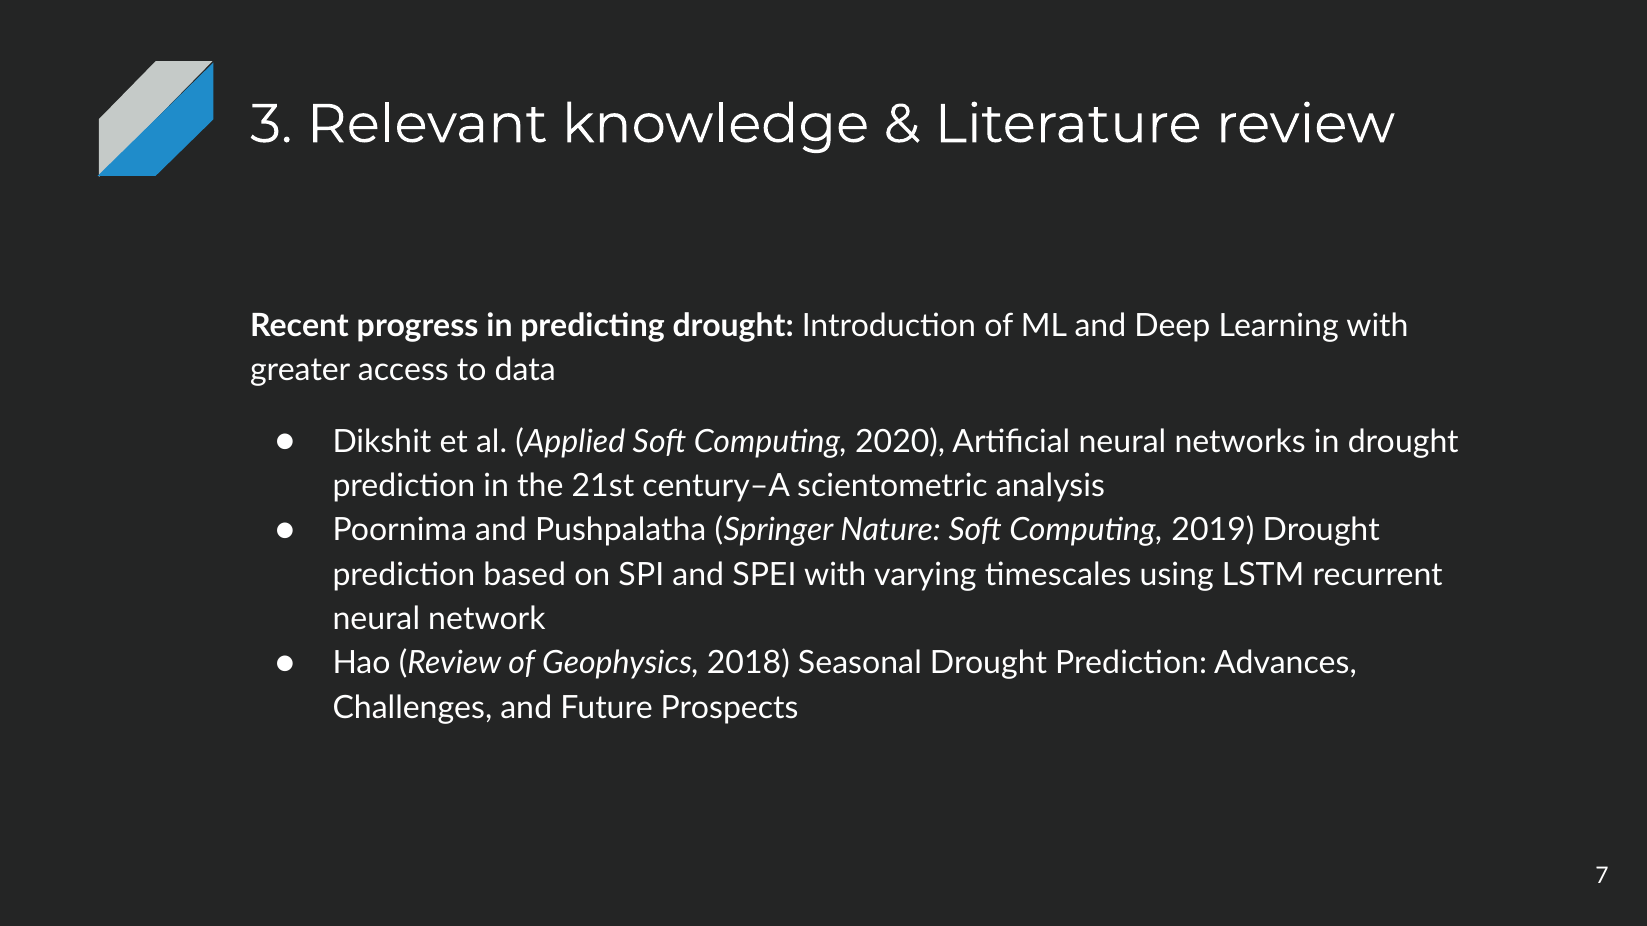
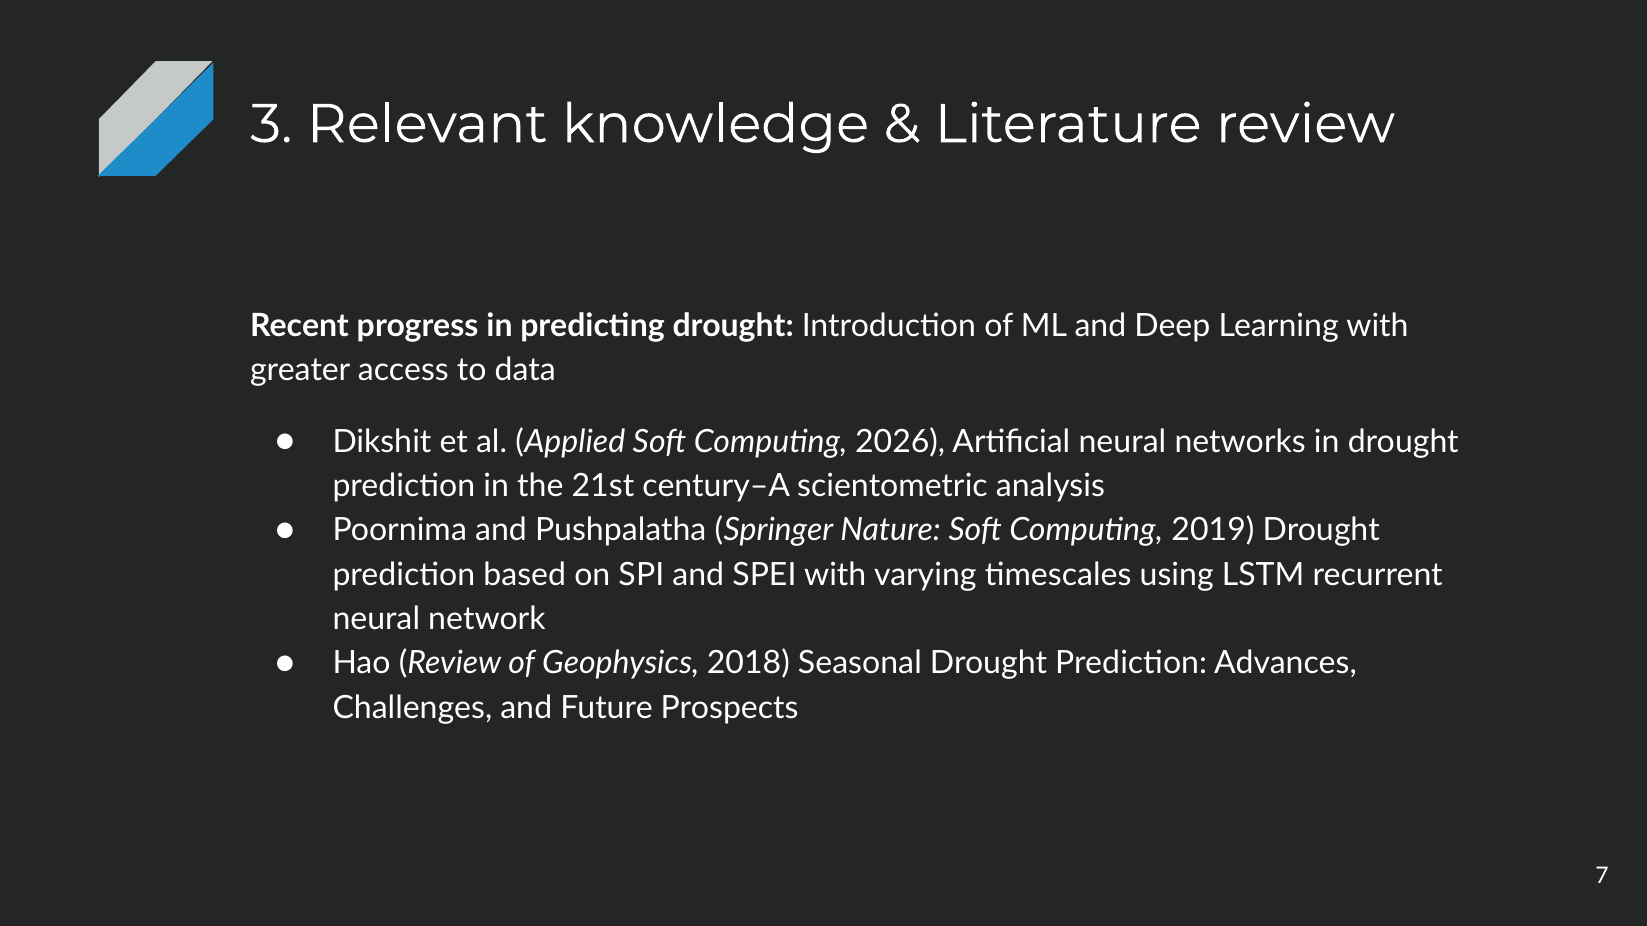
2020: 2020 -> 2026
